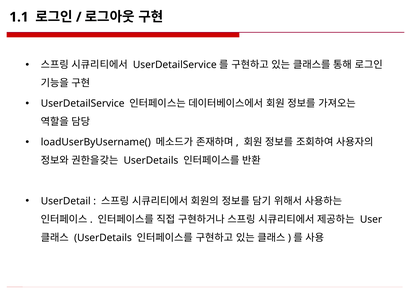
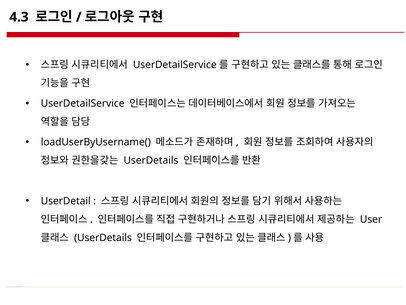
1.1: 1.1 -> 4.3
